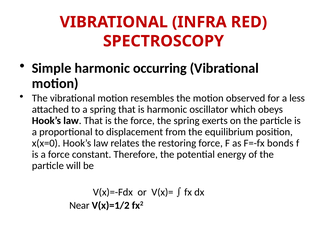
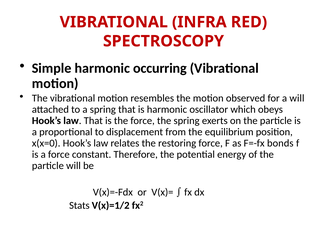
a less: less -> will
Near: Near -> Stats
